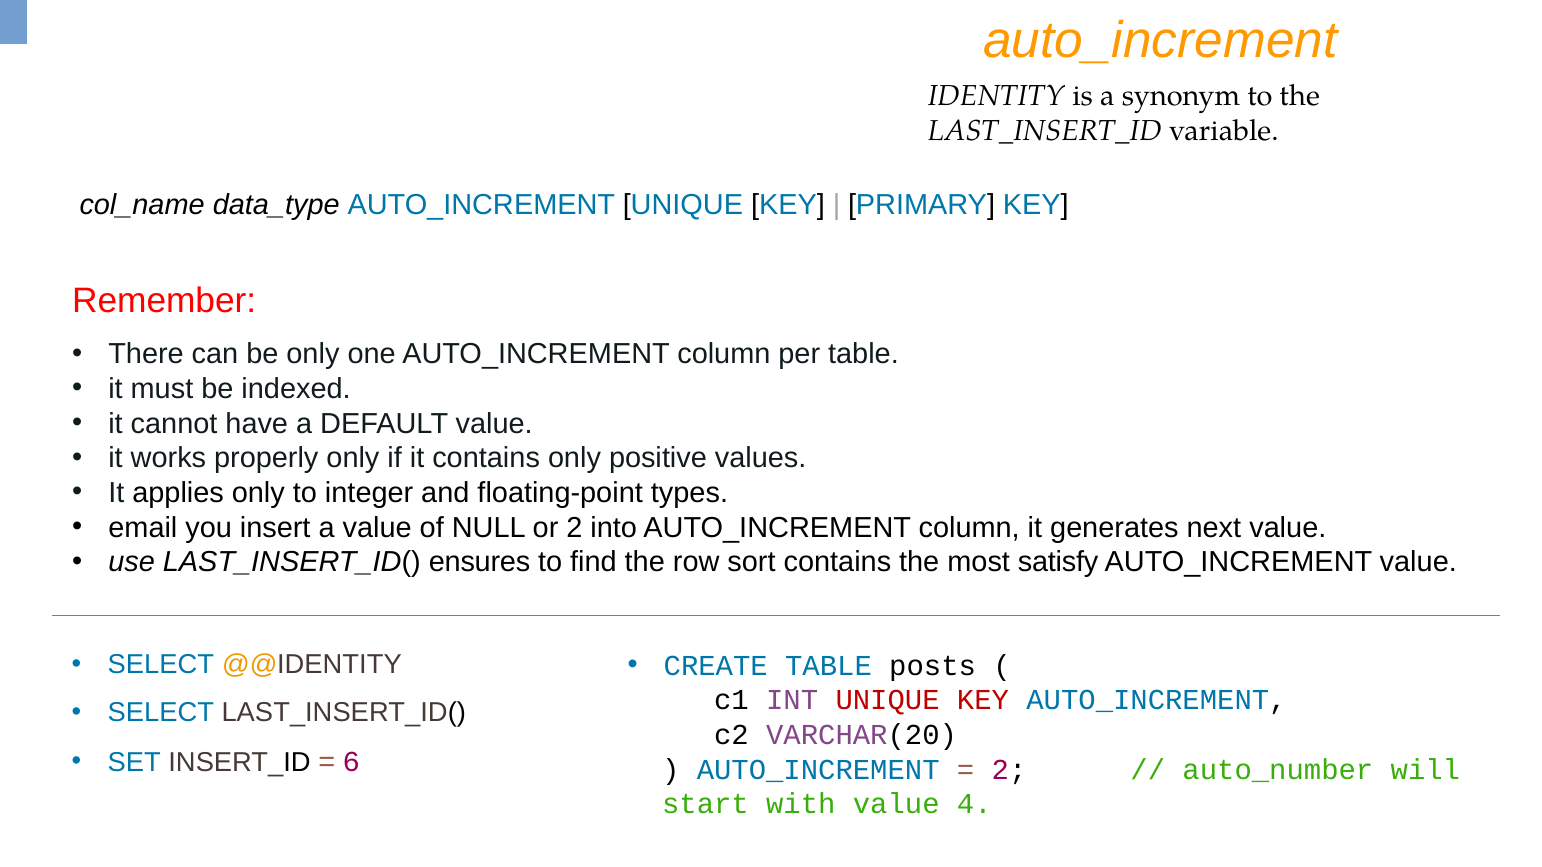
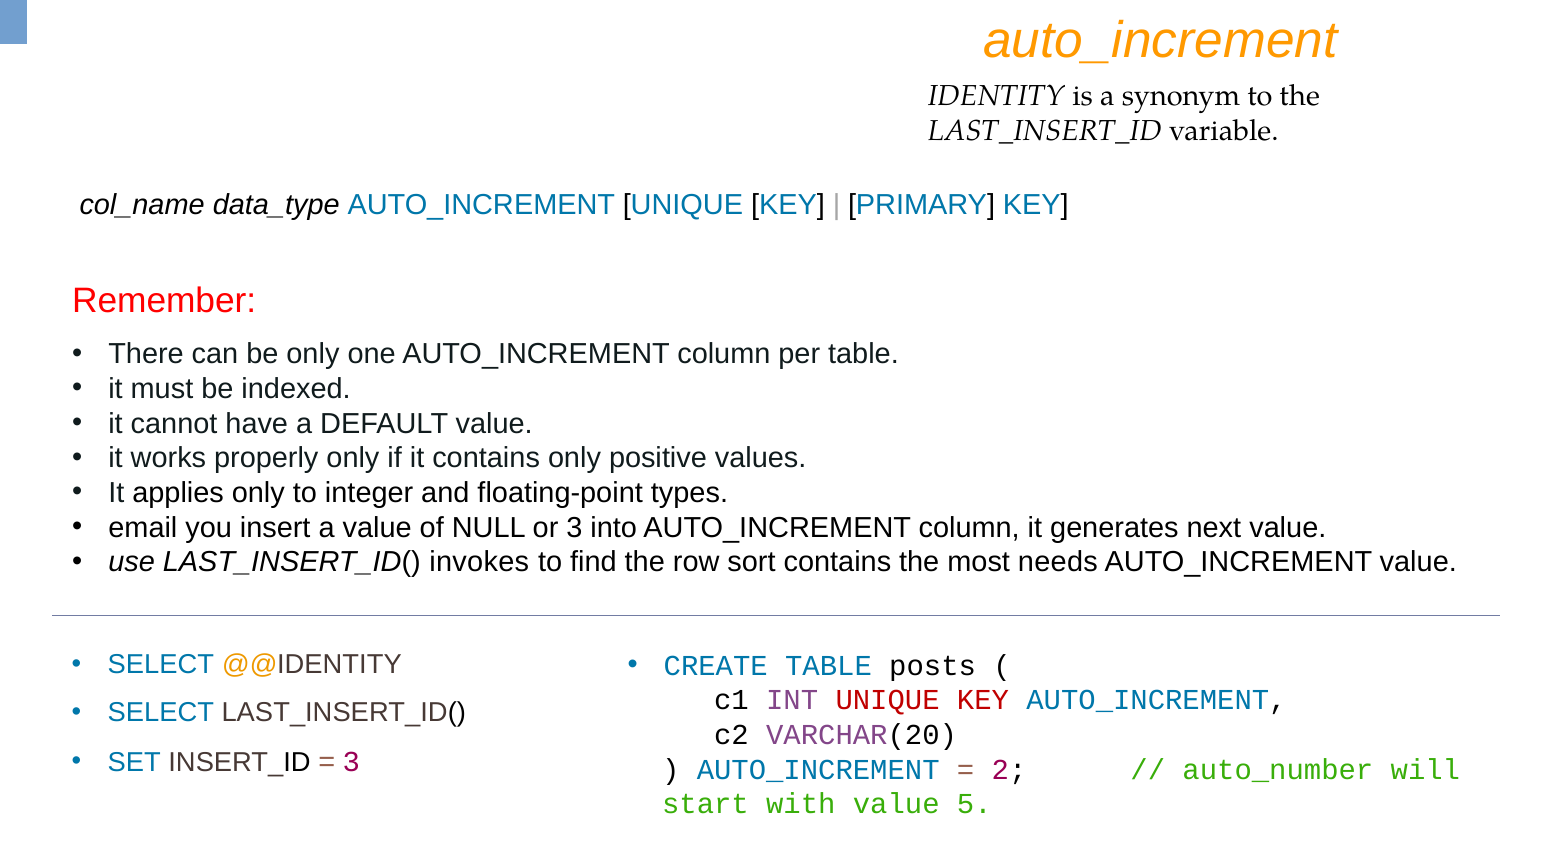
or 2: 2 -> 3
ensures: ensures -> invokes
satisfy: satisfy -> needs
6 at (351, 762): 6 -> 3
4: 4 -> 5
